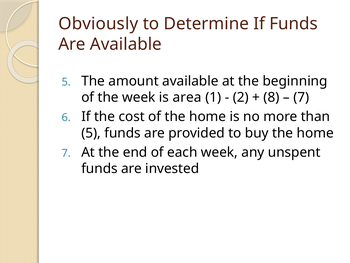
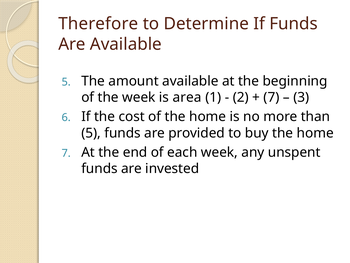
Obviously: Obviously -> Therefore
8 at (271, 97): 8 -> 7
7 at (301, 97): 7 -> 3
